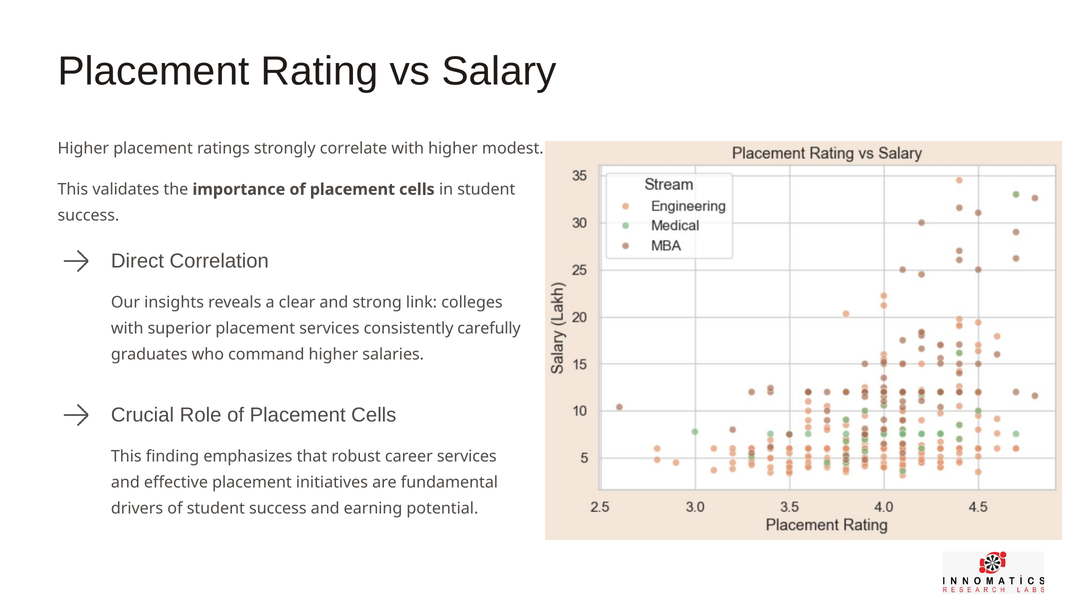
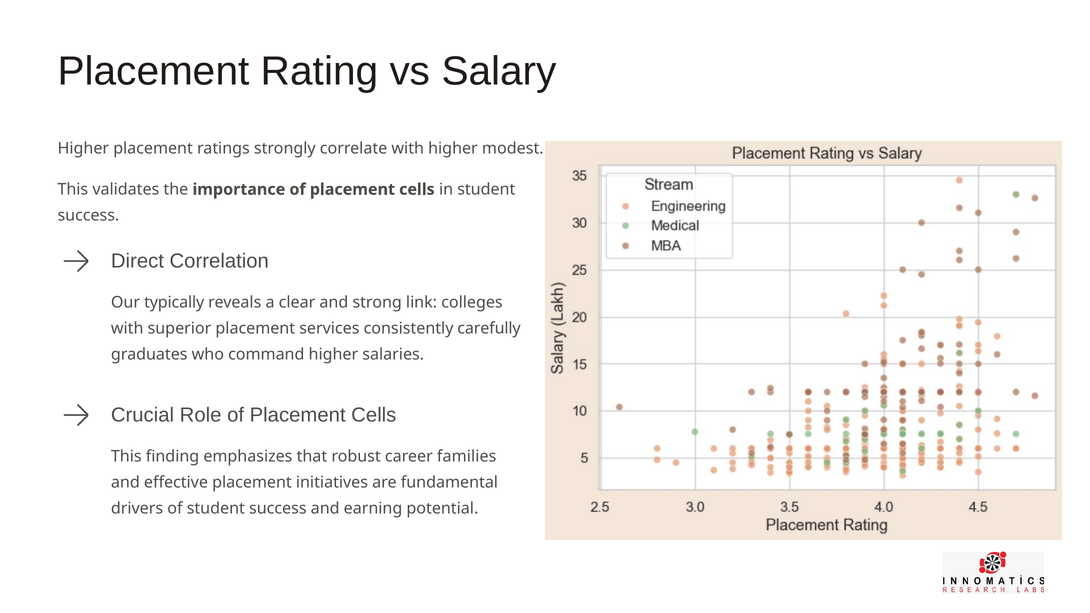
insights: insights -> typically
career services: services -> families
